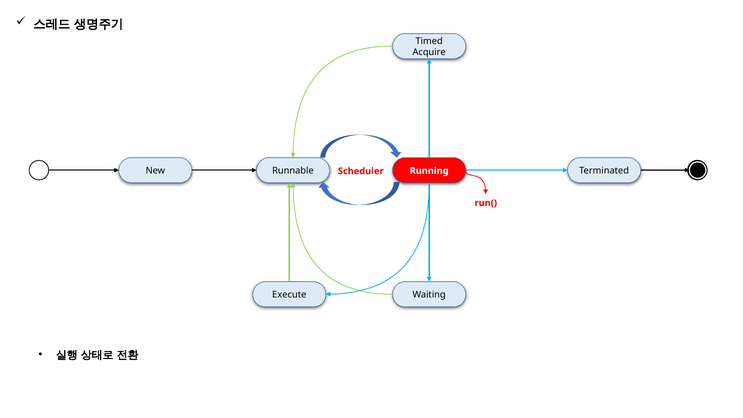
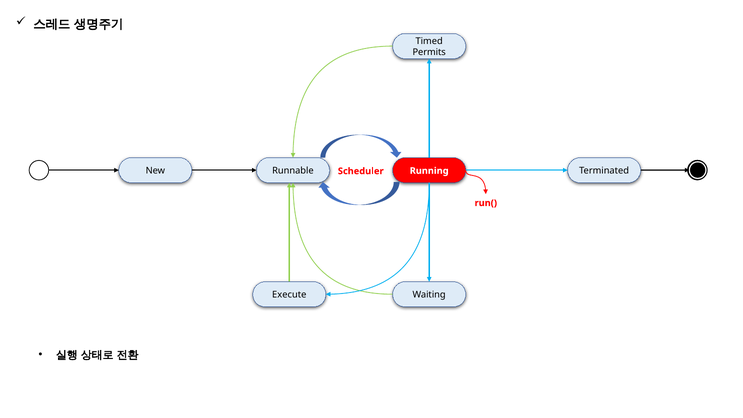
Acquire: Acquire -> Permits
